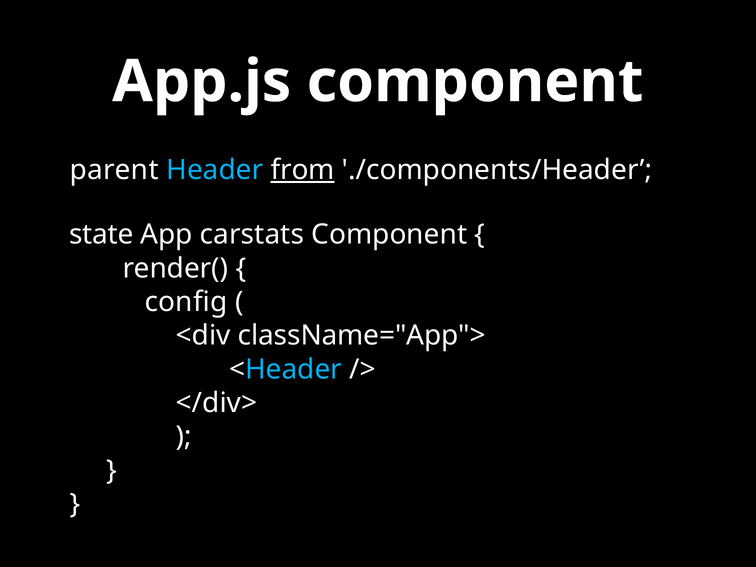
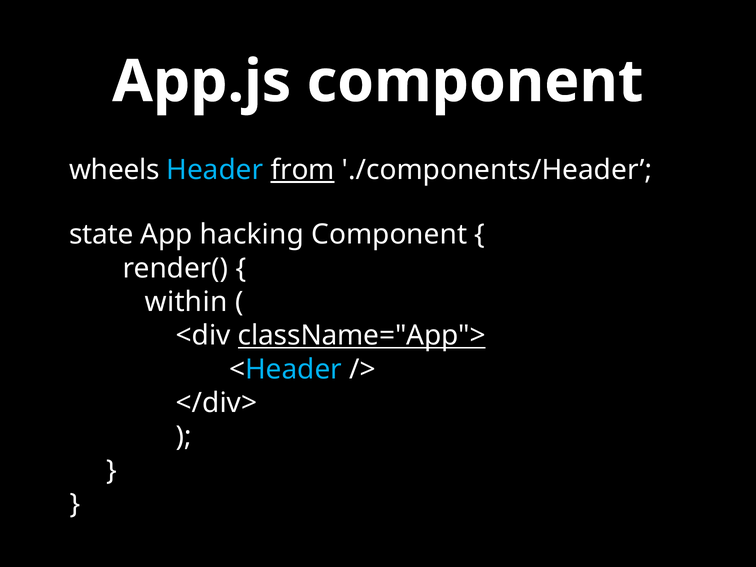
parent: parent -> wheels
carstats: carstats -> hacking
config: config -> within
className="App"> underline: none -> present
